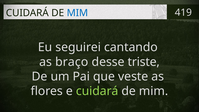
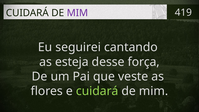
MIM at (77, 13) colour: blue -> purple
braço: braço -> esteja
triste: triste -> força
